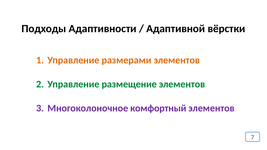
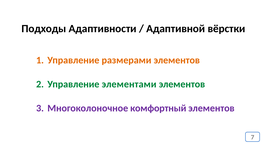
размещение: размещение -> элементами
